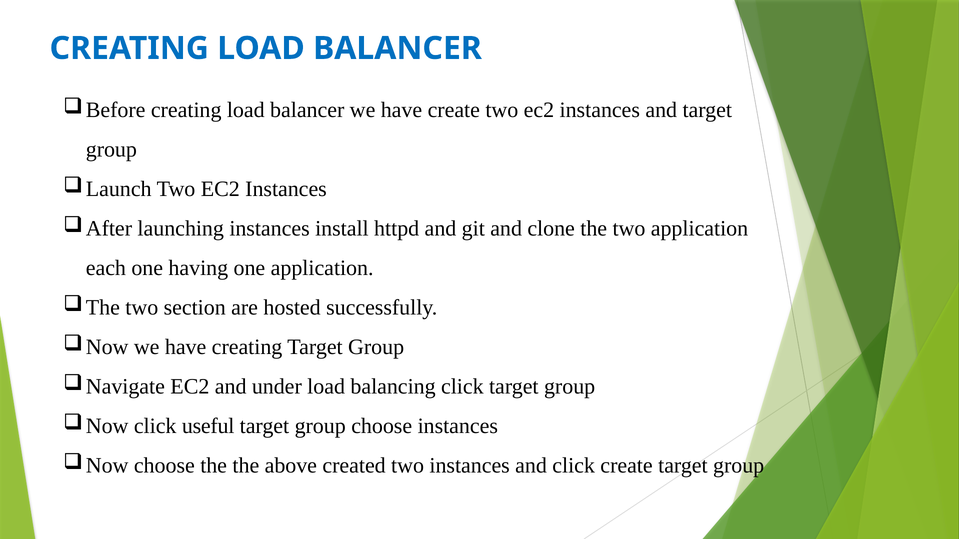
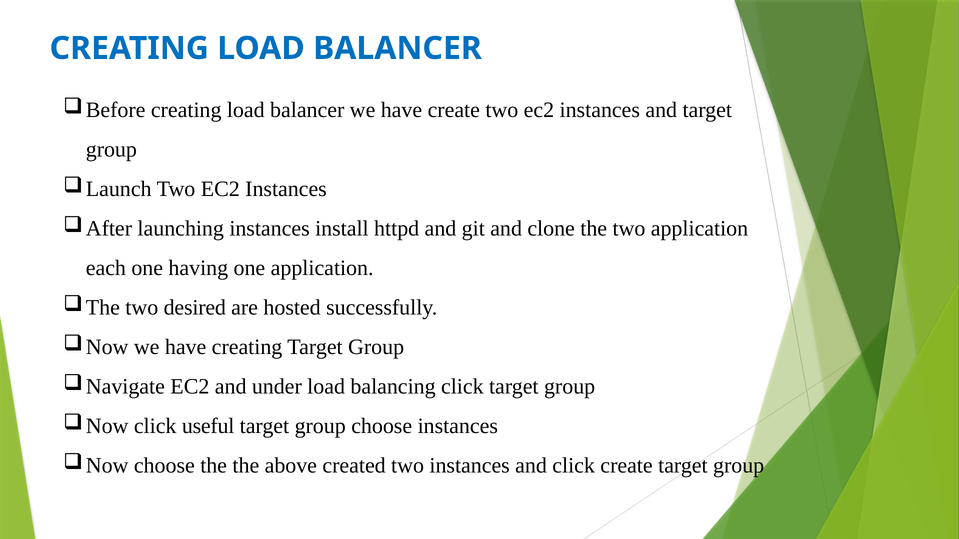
section: section -> desired
